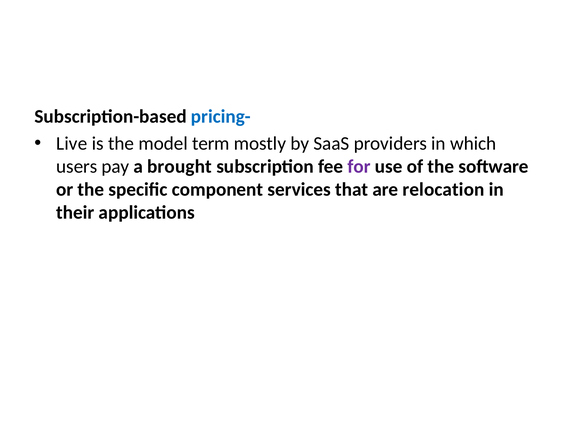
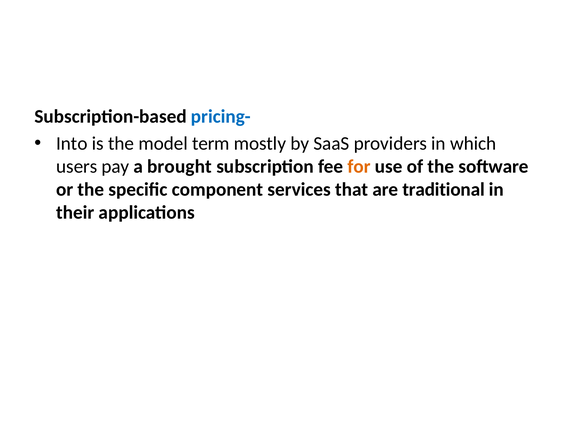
Live: Live -> Into
for colour: purple -> orange
relocation: relocation -> traditional
